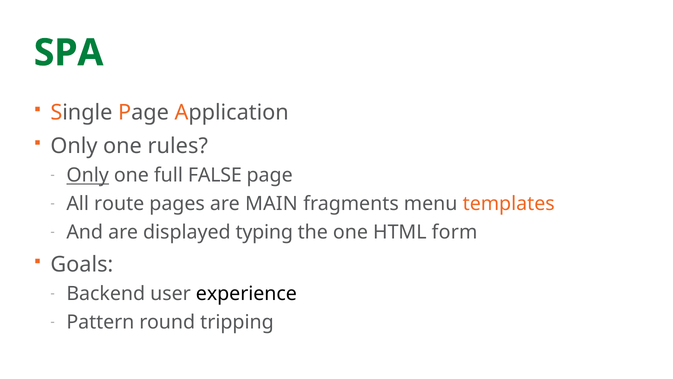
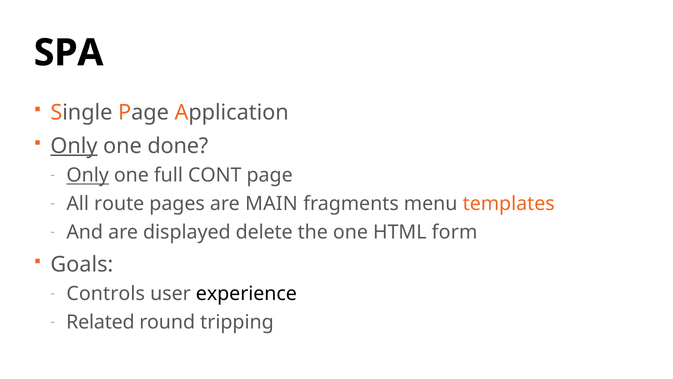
SPA colour: green -> black
Only at (74, 146) underline: none -> present
rules: rules -> done
FALSE: FALSE -> CONT
typing: typing -> delete
Backend: Backend -> Controls
Pattern: Pattern -> Related
